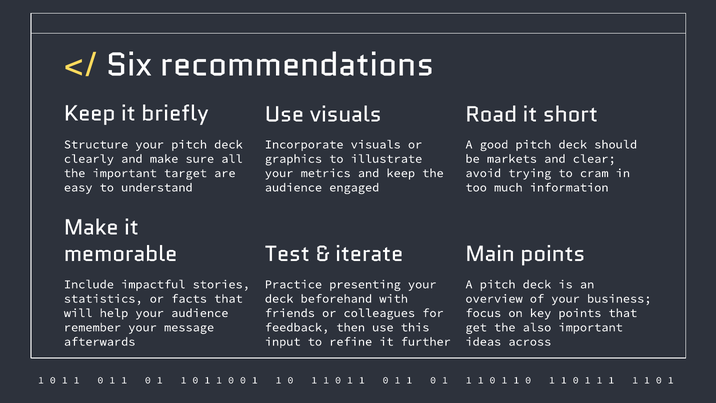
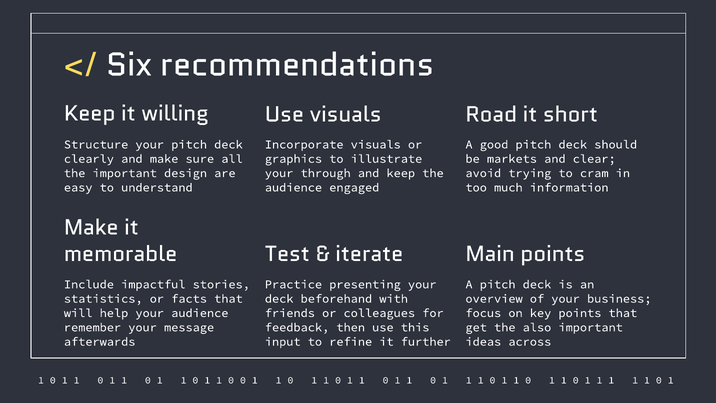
briefly: briefly -> willing
target: target -> design
metrics: metrics -> through
